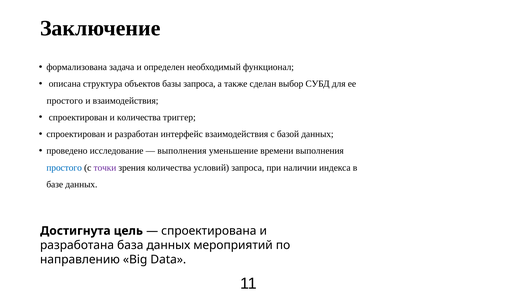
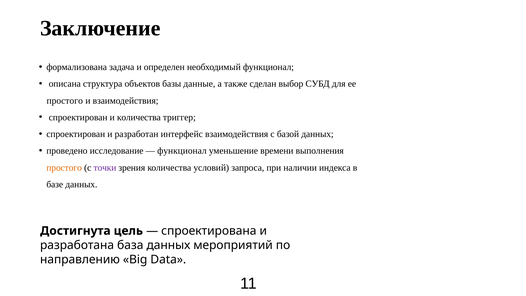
базы запроса: запроса -> данные
выполнения at (182, 151): выполнения -> функционал
простого at (64, 168) colour: blue -> orange
